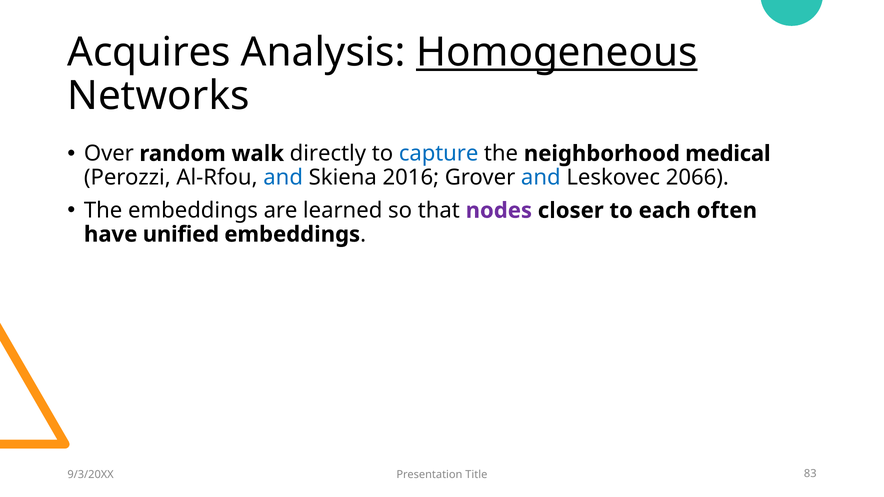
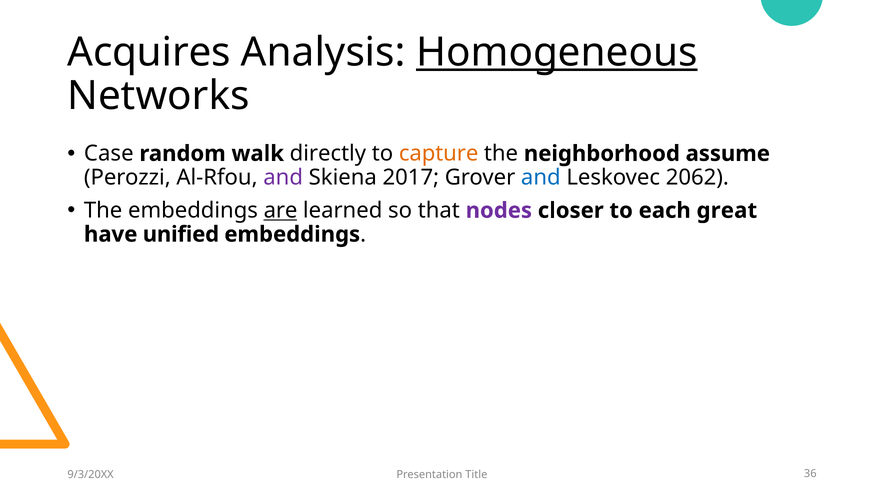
Over: Over -> Case
capture colour: blue -> orange
medical: medical -> assume
and at (283, 178) colour: blue -> purple
2016: 2016 -> 2017
2066: 2066 -> 2062
are underline: none -> present
often: often -> great
83: 83 -> 36
